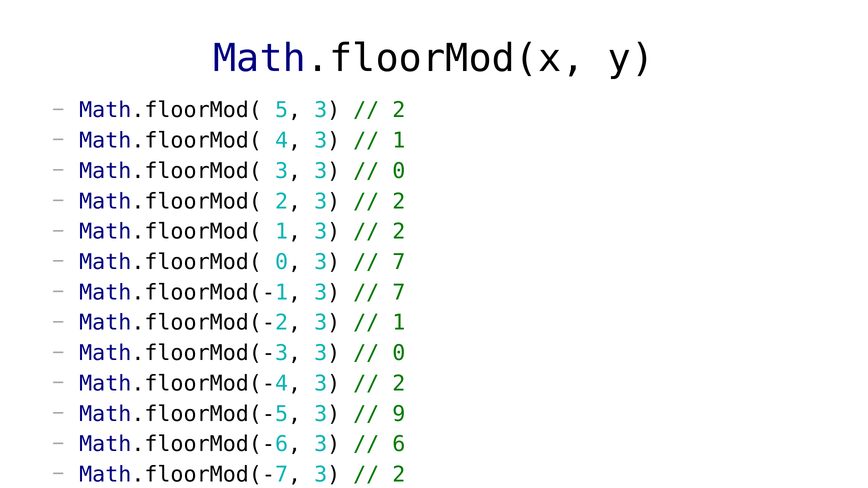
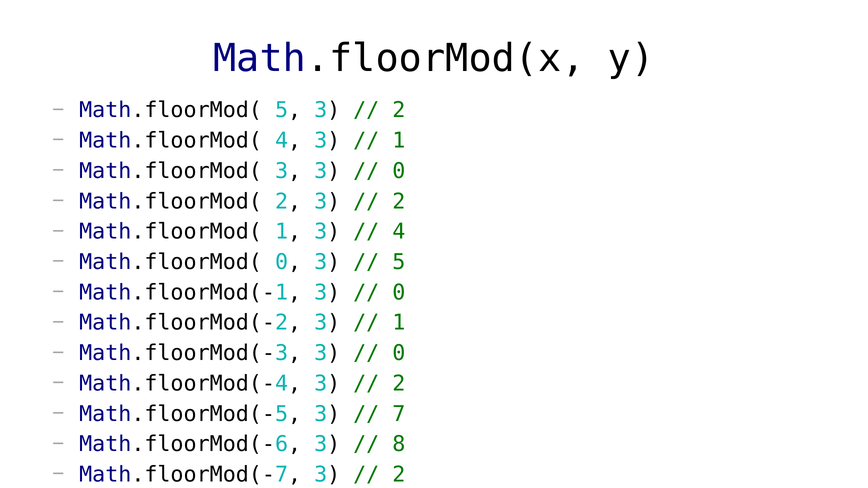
2 at (399, 232): 2 -> 4
7 at (399, 262): 7 -> 5
7 at (399, 293): 7 -> 0
9: 9 -> 7
6: 6 -> 8
